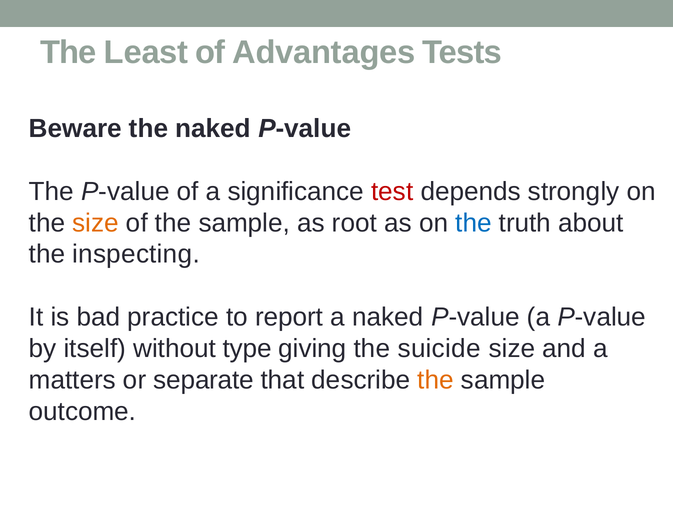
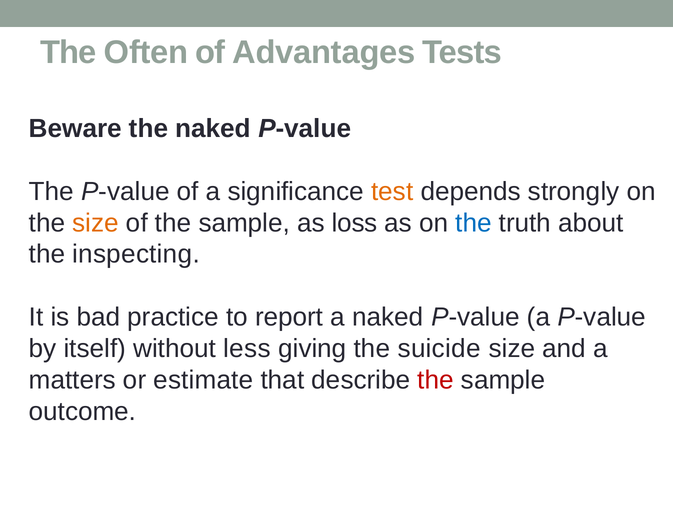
Least: Least -> Often
test colour: red -> orange
root: root -> loss
type: type -> less
separate: separate -> estimate
the at (436, 380) colour: orange -> red
